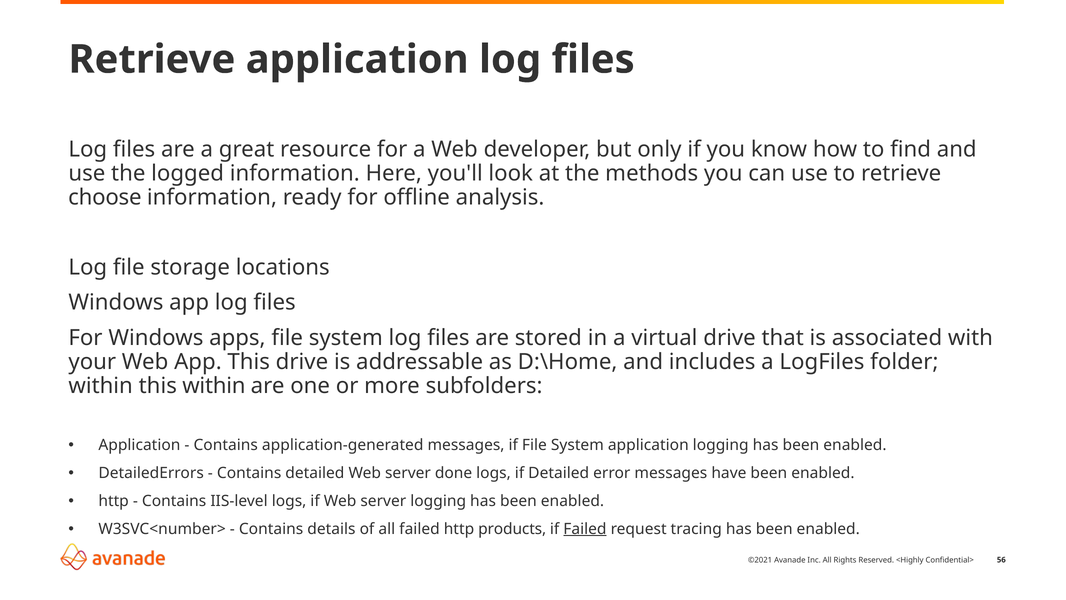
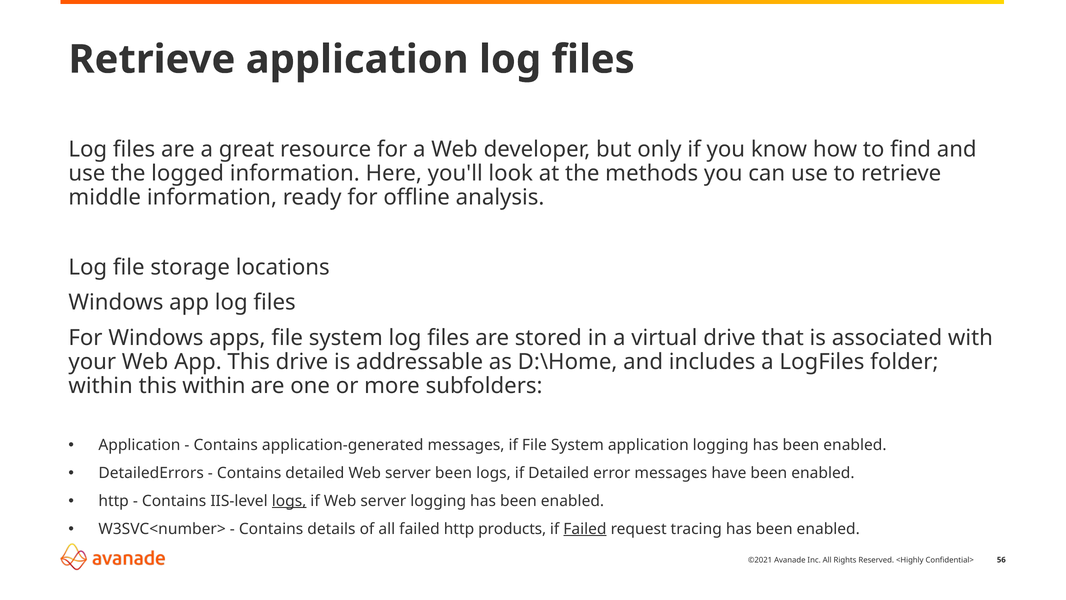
choose: choose -> middle
server done: done -> been
logs at (289, 501) underline: none -> present
